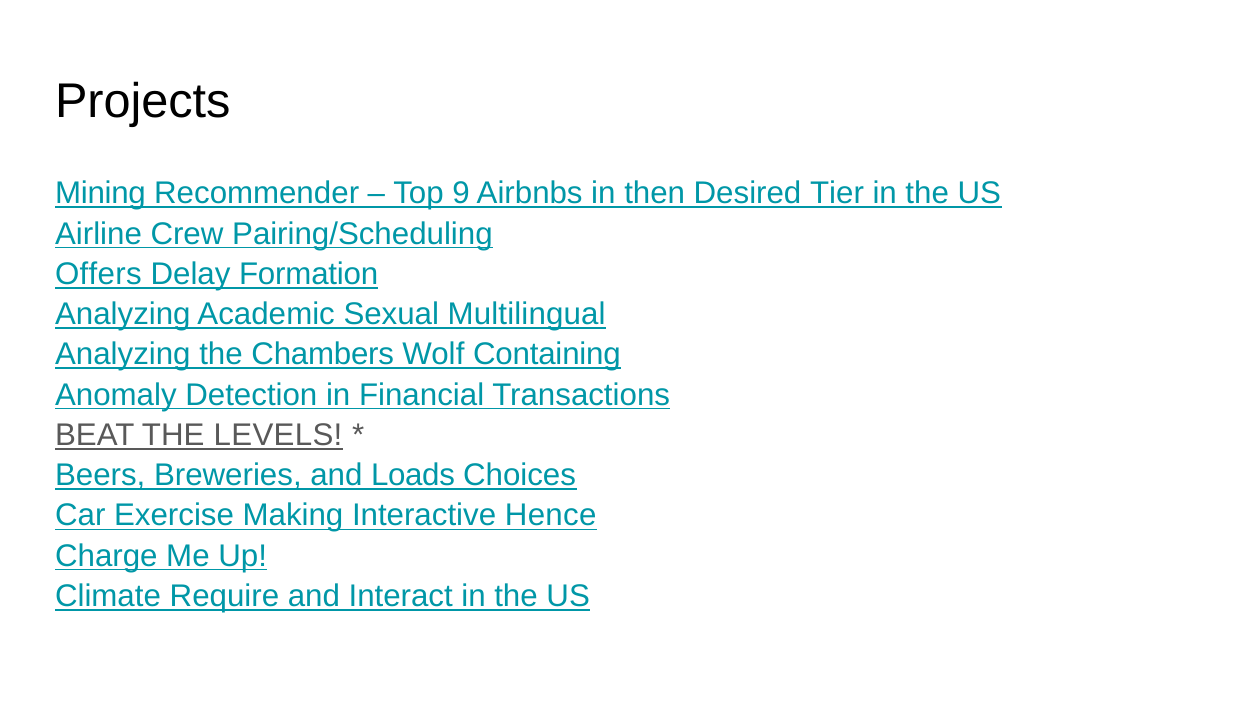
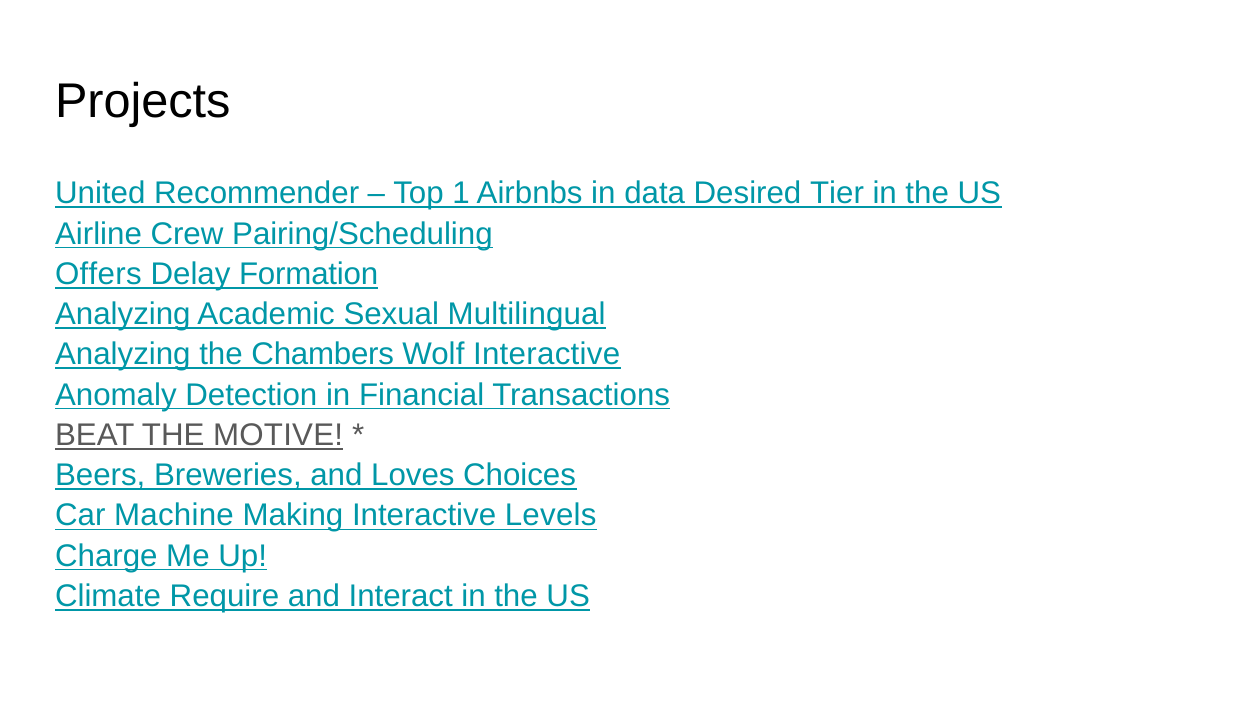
Mining: Mining -> United
9: 9 -> 1
then: then -> data
Wolf Containing: Containing -> Interactive
LEVELS: LEVELS -> MOTIVE
Loads: Loads -> Loves
Exercise: Exercise -> Machine
Hence: Hence -> Levels
